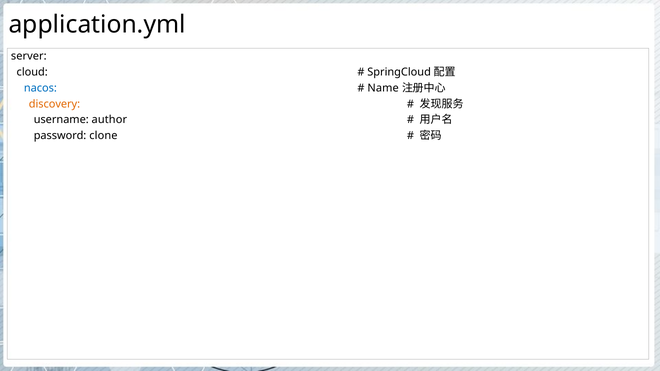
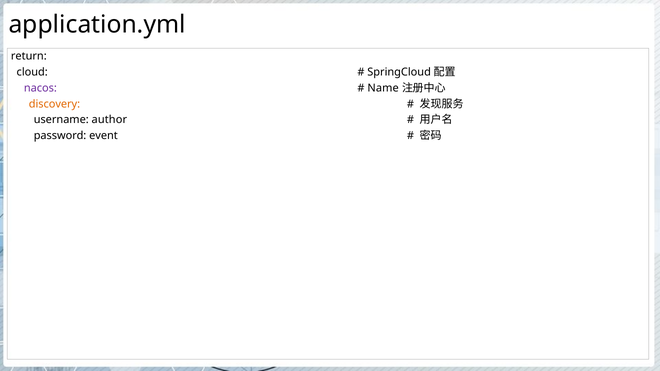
server: server -> return
nacos colour: blue -> purple
clone: clone -> event
